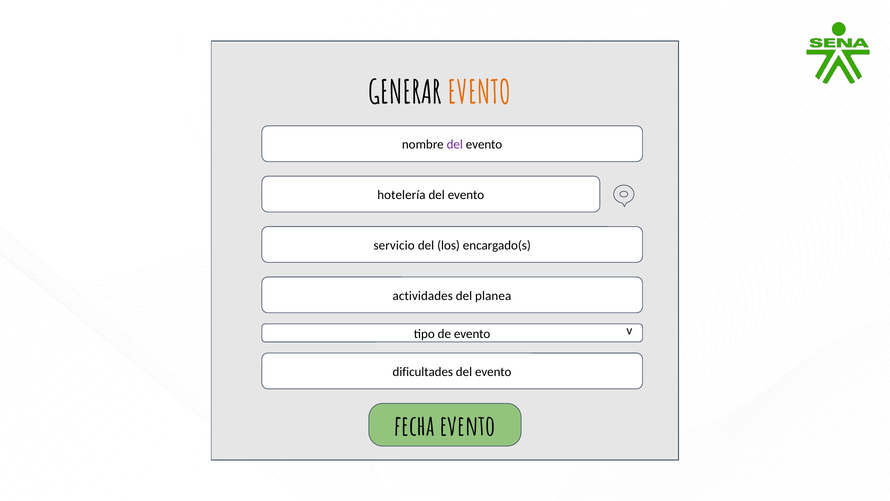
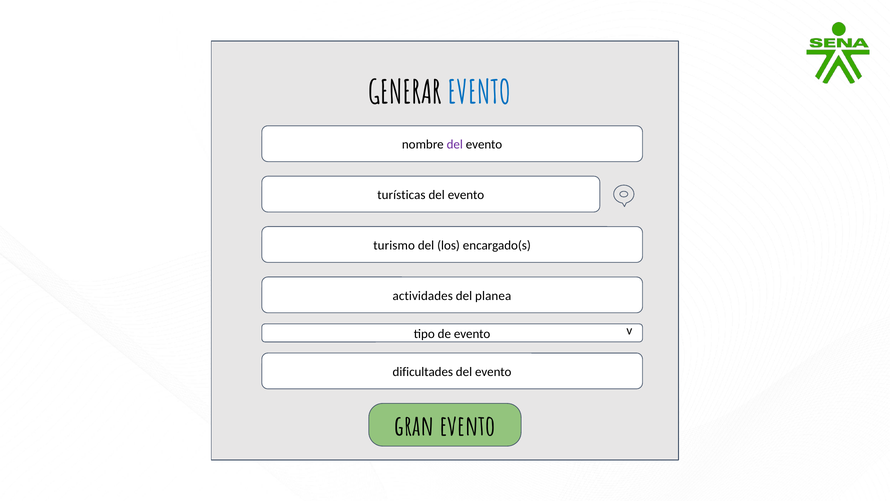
EVENTO at (479, 93) colour: orange -> blue
hotelería: hotelería -> turísticas
servicio: servicio -> turismo
fecha: fecha -> gran
